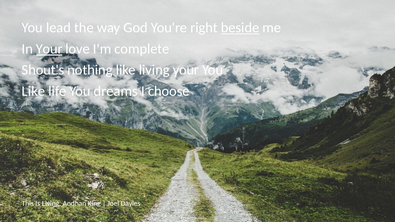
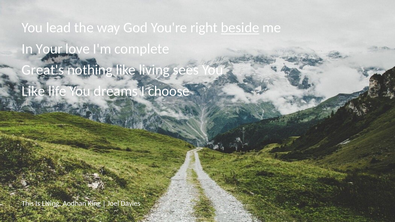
Your at (49, 49) underline: present -> none
Shout's: Shout's -> Great's
living your: your -> sees
